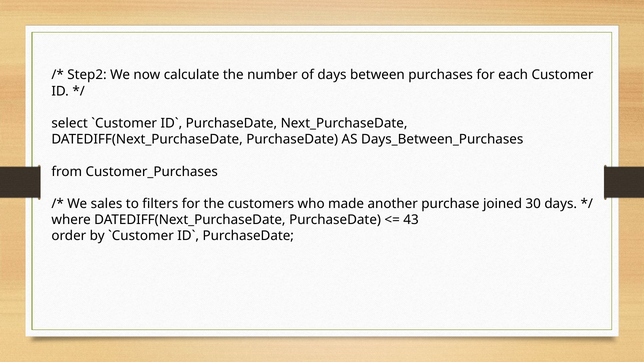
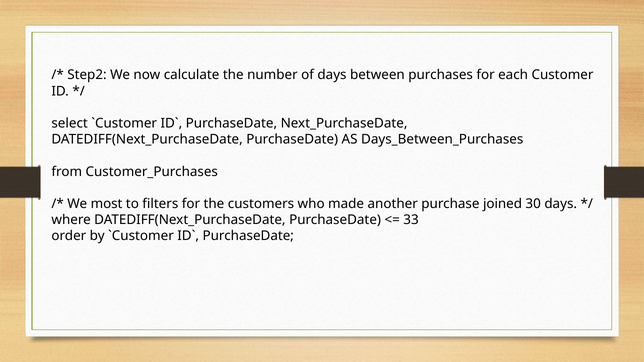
sales: sales -> most
43: 43 -> 33
